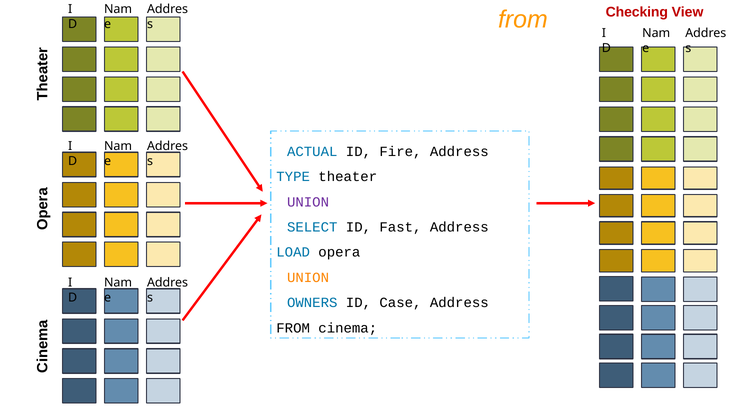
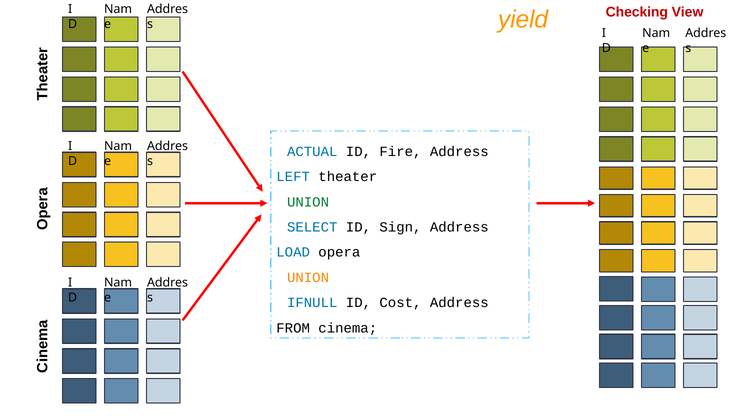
from at (523, 19): from -> yield
TYPE: TYPE -> LEFT
UNION at (308, 202) colour: purple -> green
Fast: Fast -> Sign
OWNERS: OWNERS -> IFNULL
Case: Case -> Cost
